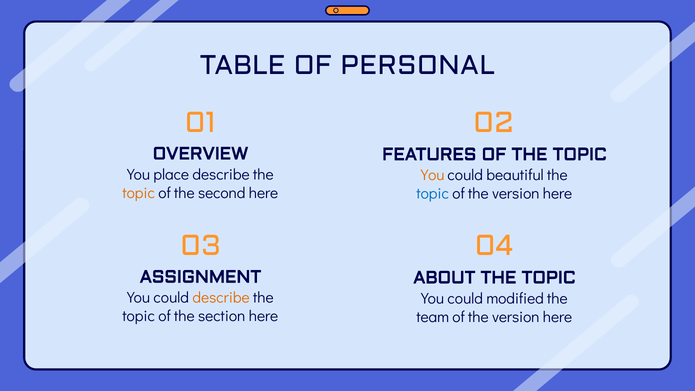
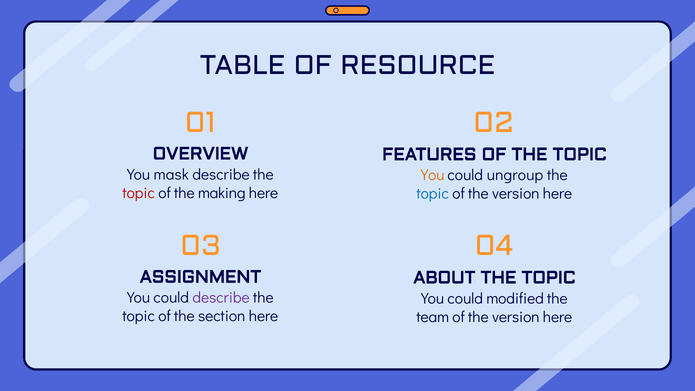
PERSONAL: PERSONAL -> RESOURCE
place: place -> mask
beautiful: beautiful -> ungroup
topic at (139, 193) colour: orange -> red
second: second -> making
describe at (221, 298) colour: orange -> purple
